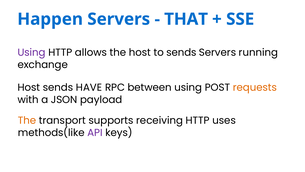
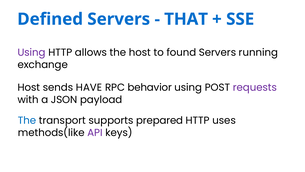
Happen: Happen -> Defined
to sends: sends -> found
between: between -> behavior
requests colour: orange -> purple
The at (27, 120) colour: orange -> blue
receiving: receiving -> prepared
